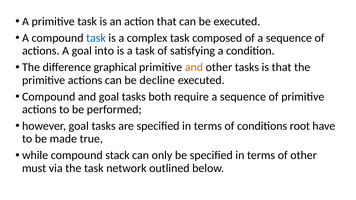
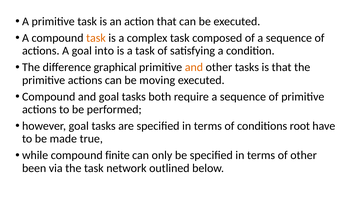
task at (96, 38) colour: blue -> orange
decline: decline -> moving
stack: stack -> finite
must: must -> been
